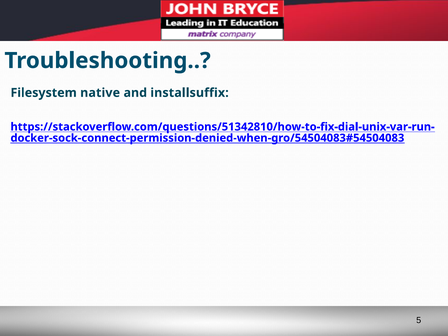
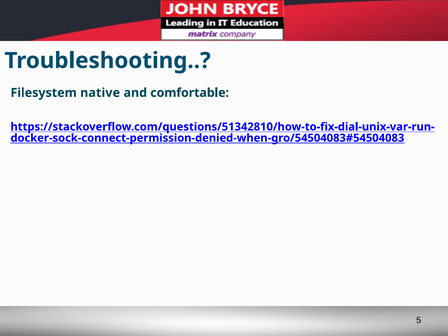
installsuffix: installsuffix -> comfortable
